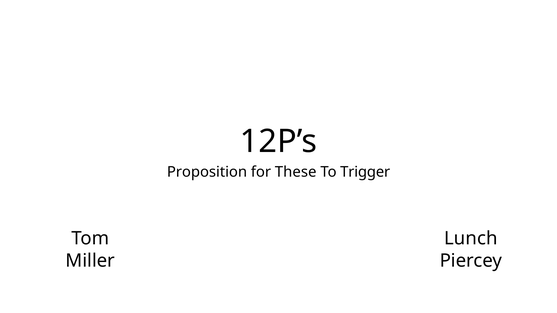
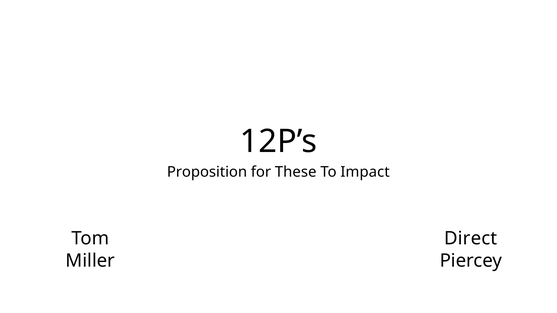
Trigger: Trigger -> Impact
Lunch: Lunch -> Direct
